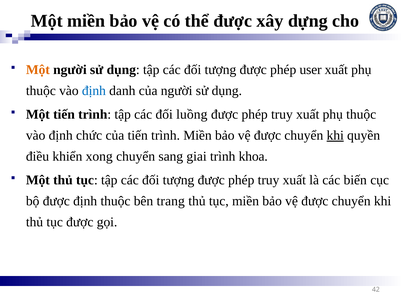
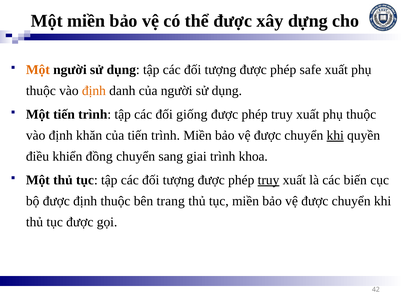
user: user -> safe
định at (94, 91) colour: blue -> orange
luồng: luồng -> giống
chức: chức -> khăn
xong: xong -> đồng
truy at (269, 180) underline: none -> present
